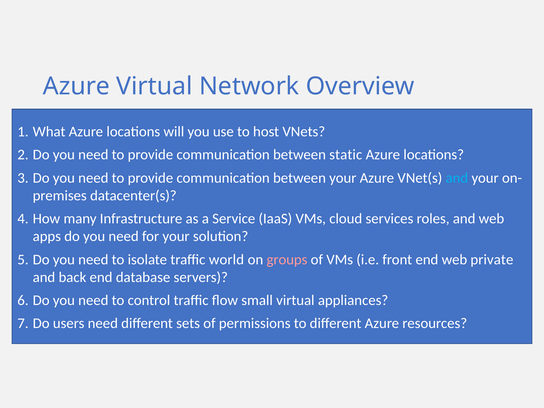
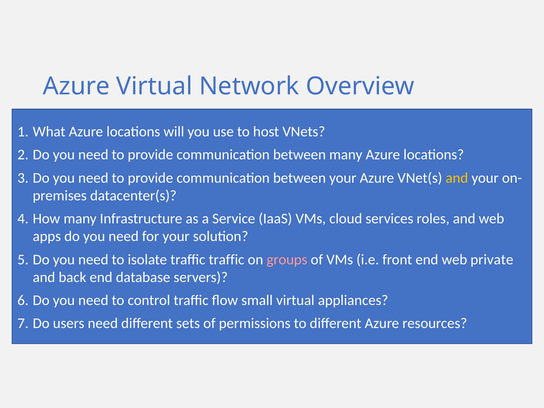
between static: static -> many
and at (457, 178) colour: light blue -> yellow
world at (226, 260): world -> traffic
